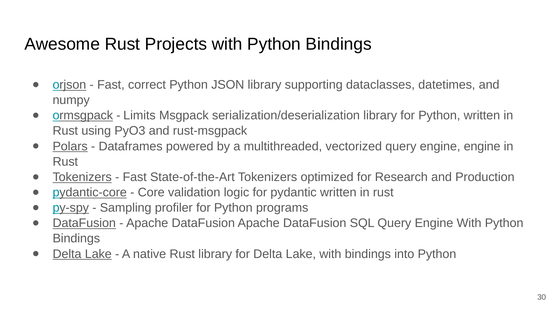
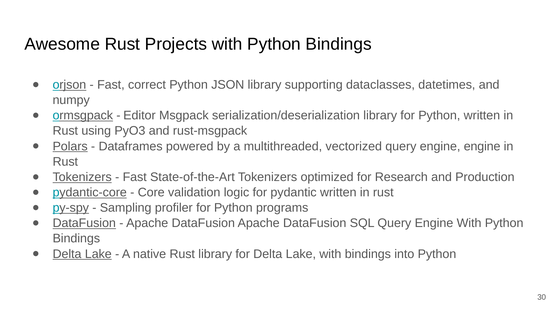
Limits: Limits -> Editor
